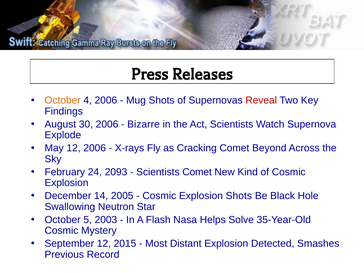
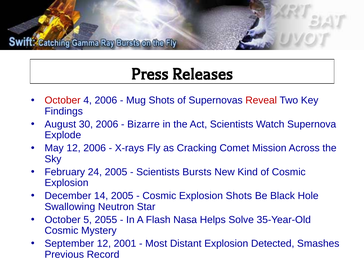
October at (63, 100) colour: orange -> red
Beyond: Beyond -> Mission
24 2093: 2093 -> 2005
Scientists Comet: Comet -> Bursts
2003: 2003 -> 2055
2015: 2015 -> 2001
